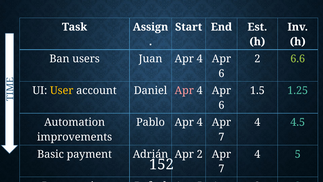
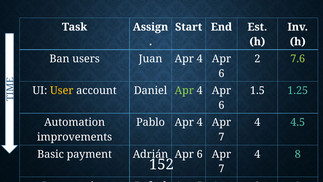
6.6: 6.6 -> 7.6
Apr at (184, 90) colour: pink -> light green
Adrián Apr 2: 2 -> 6
4 5: 5 -> 8
